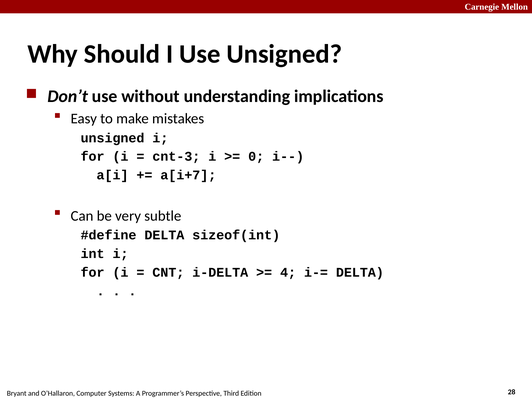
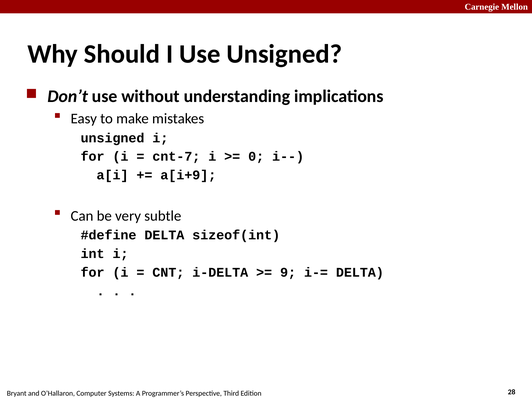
cnt-3: cnt-3 -> cnt-7
a[i+7: a[i+7 -> a[i+9
4: 4 -> 9
